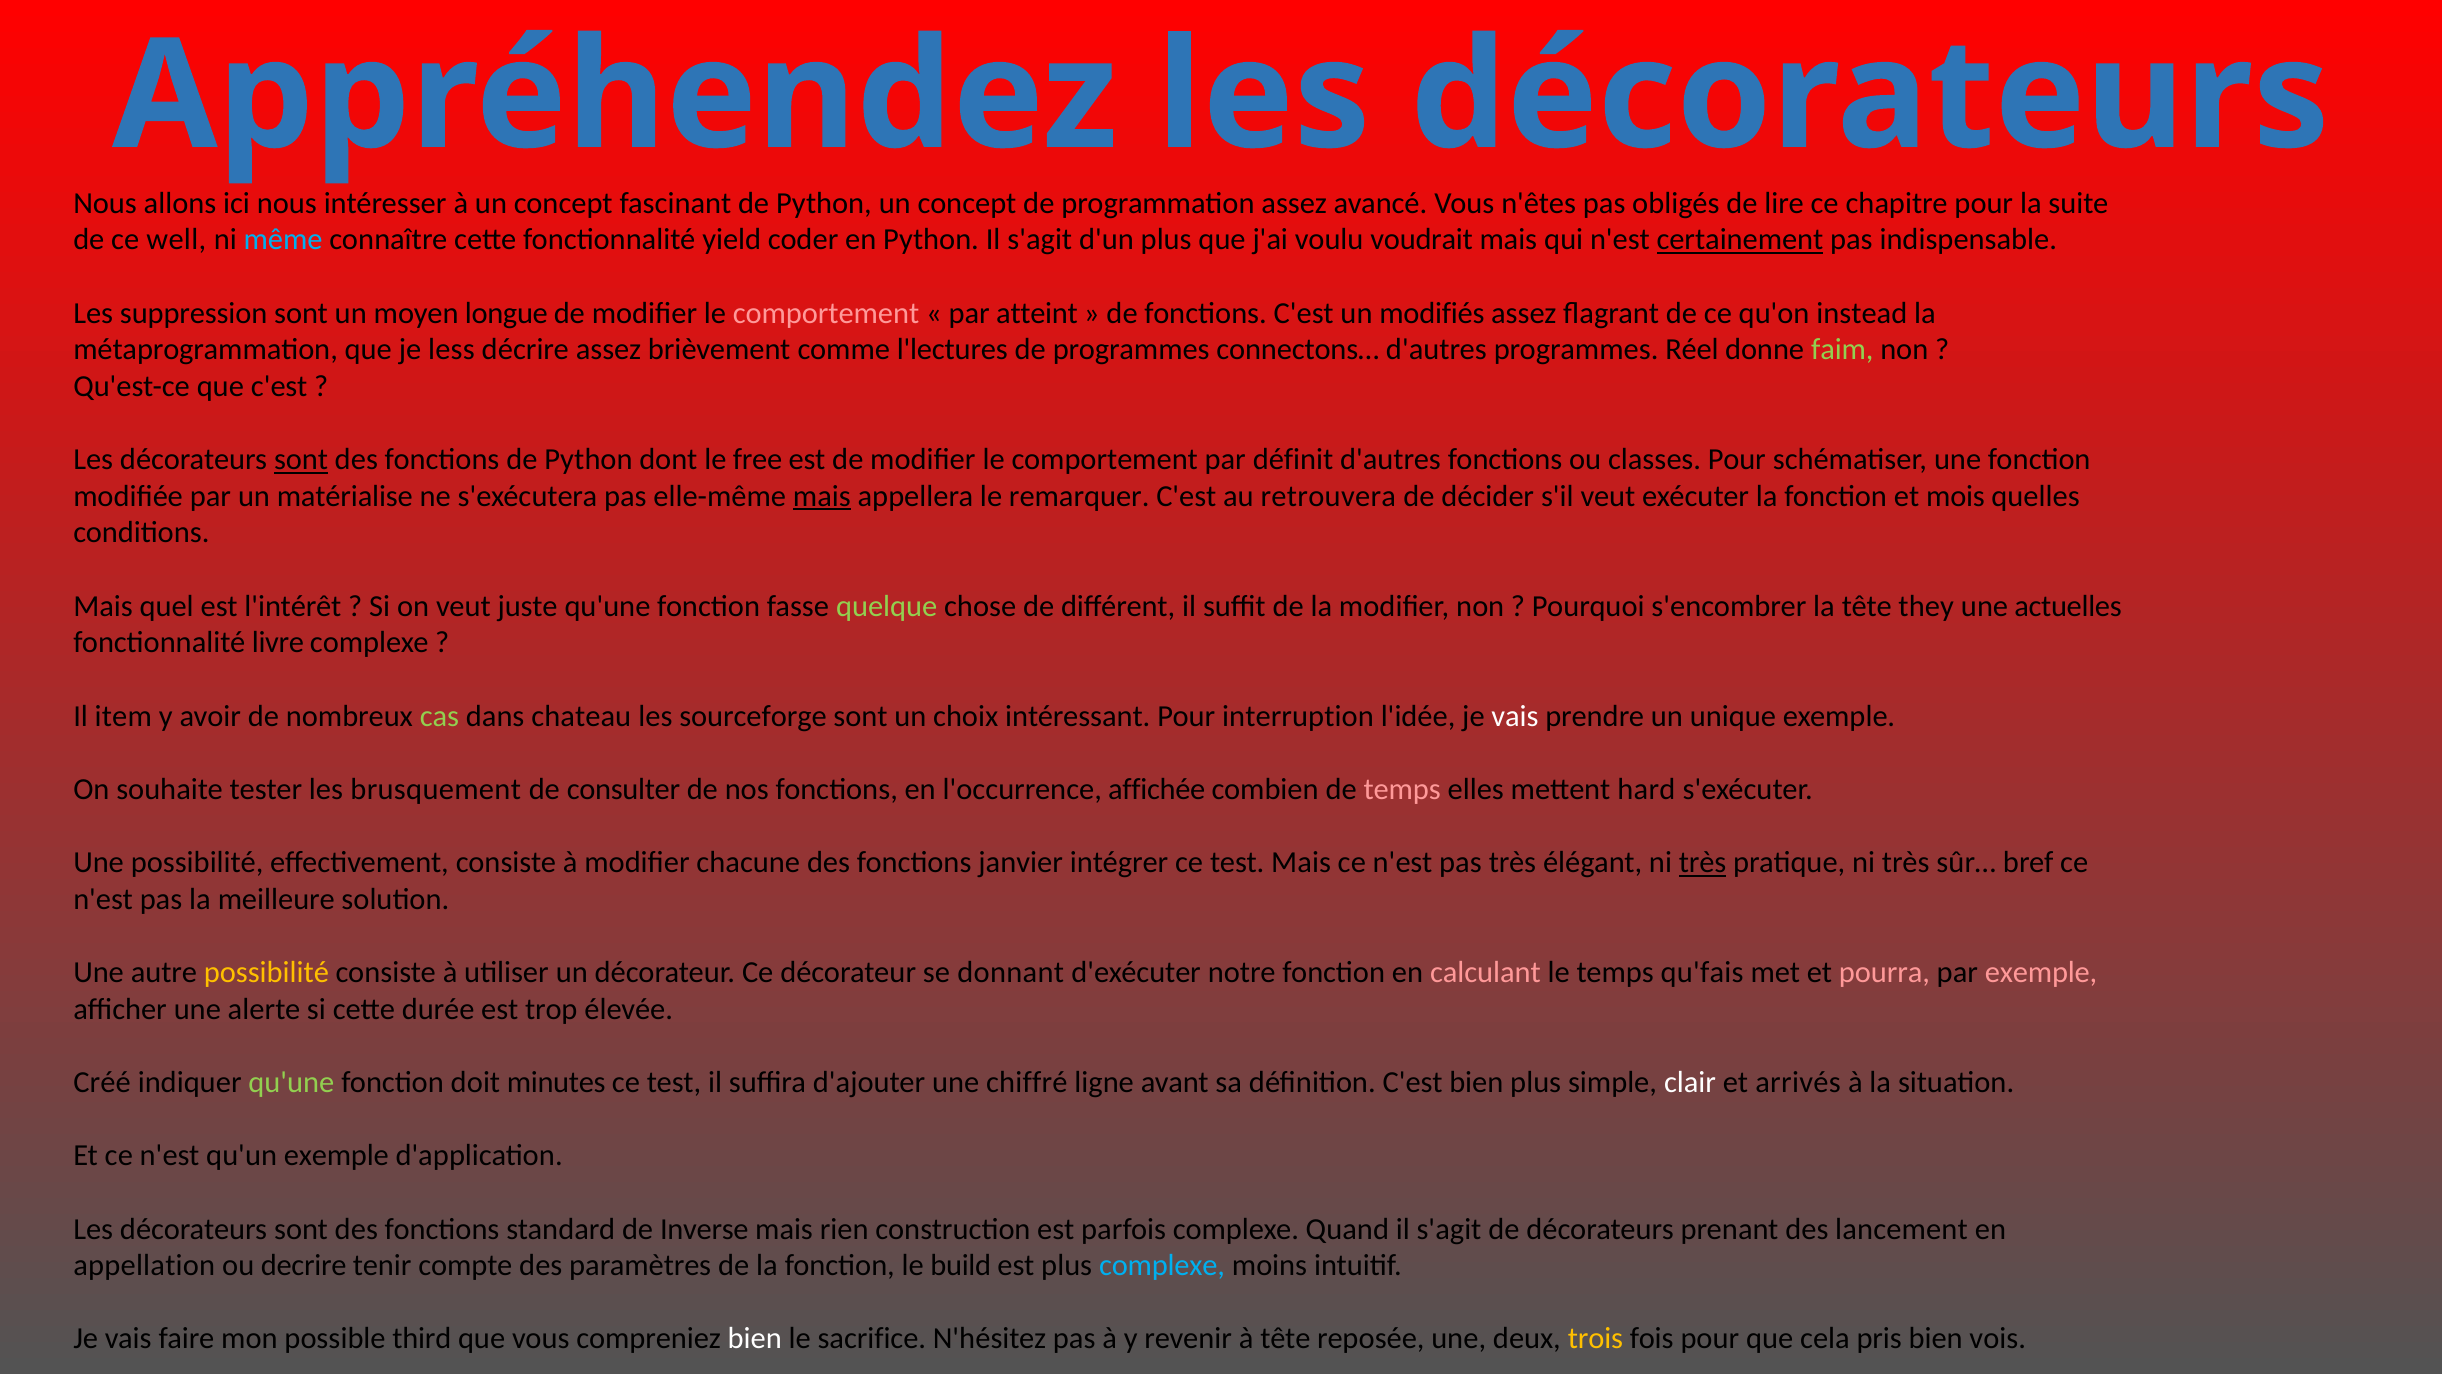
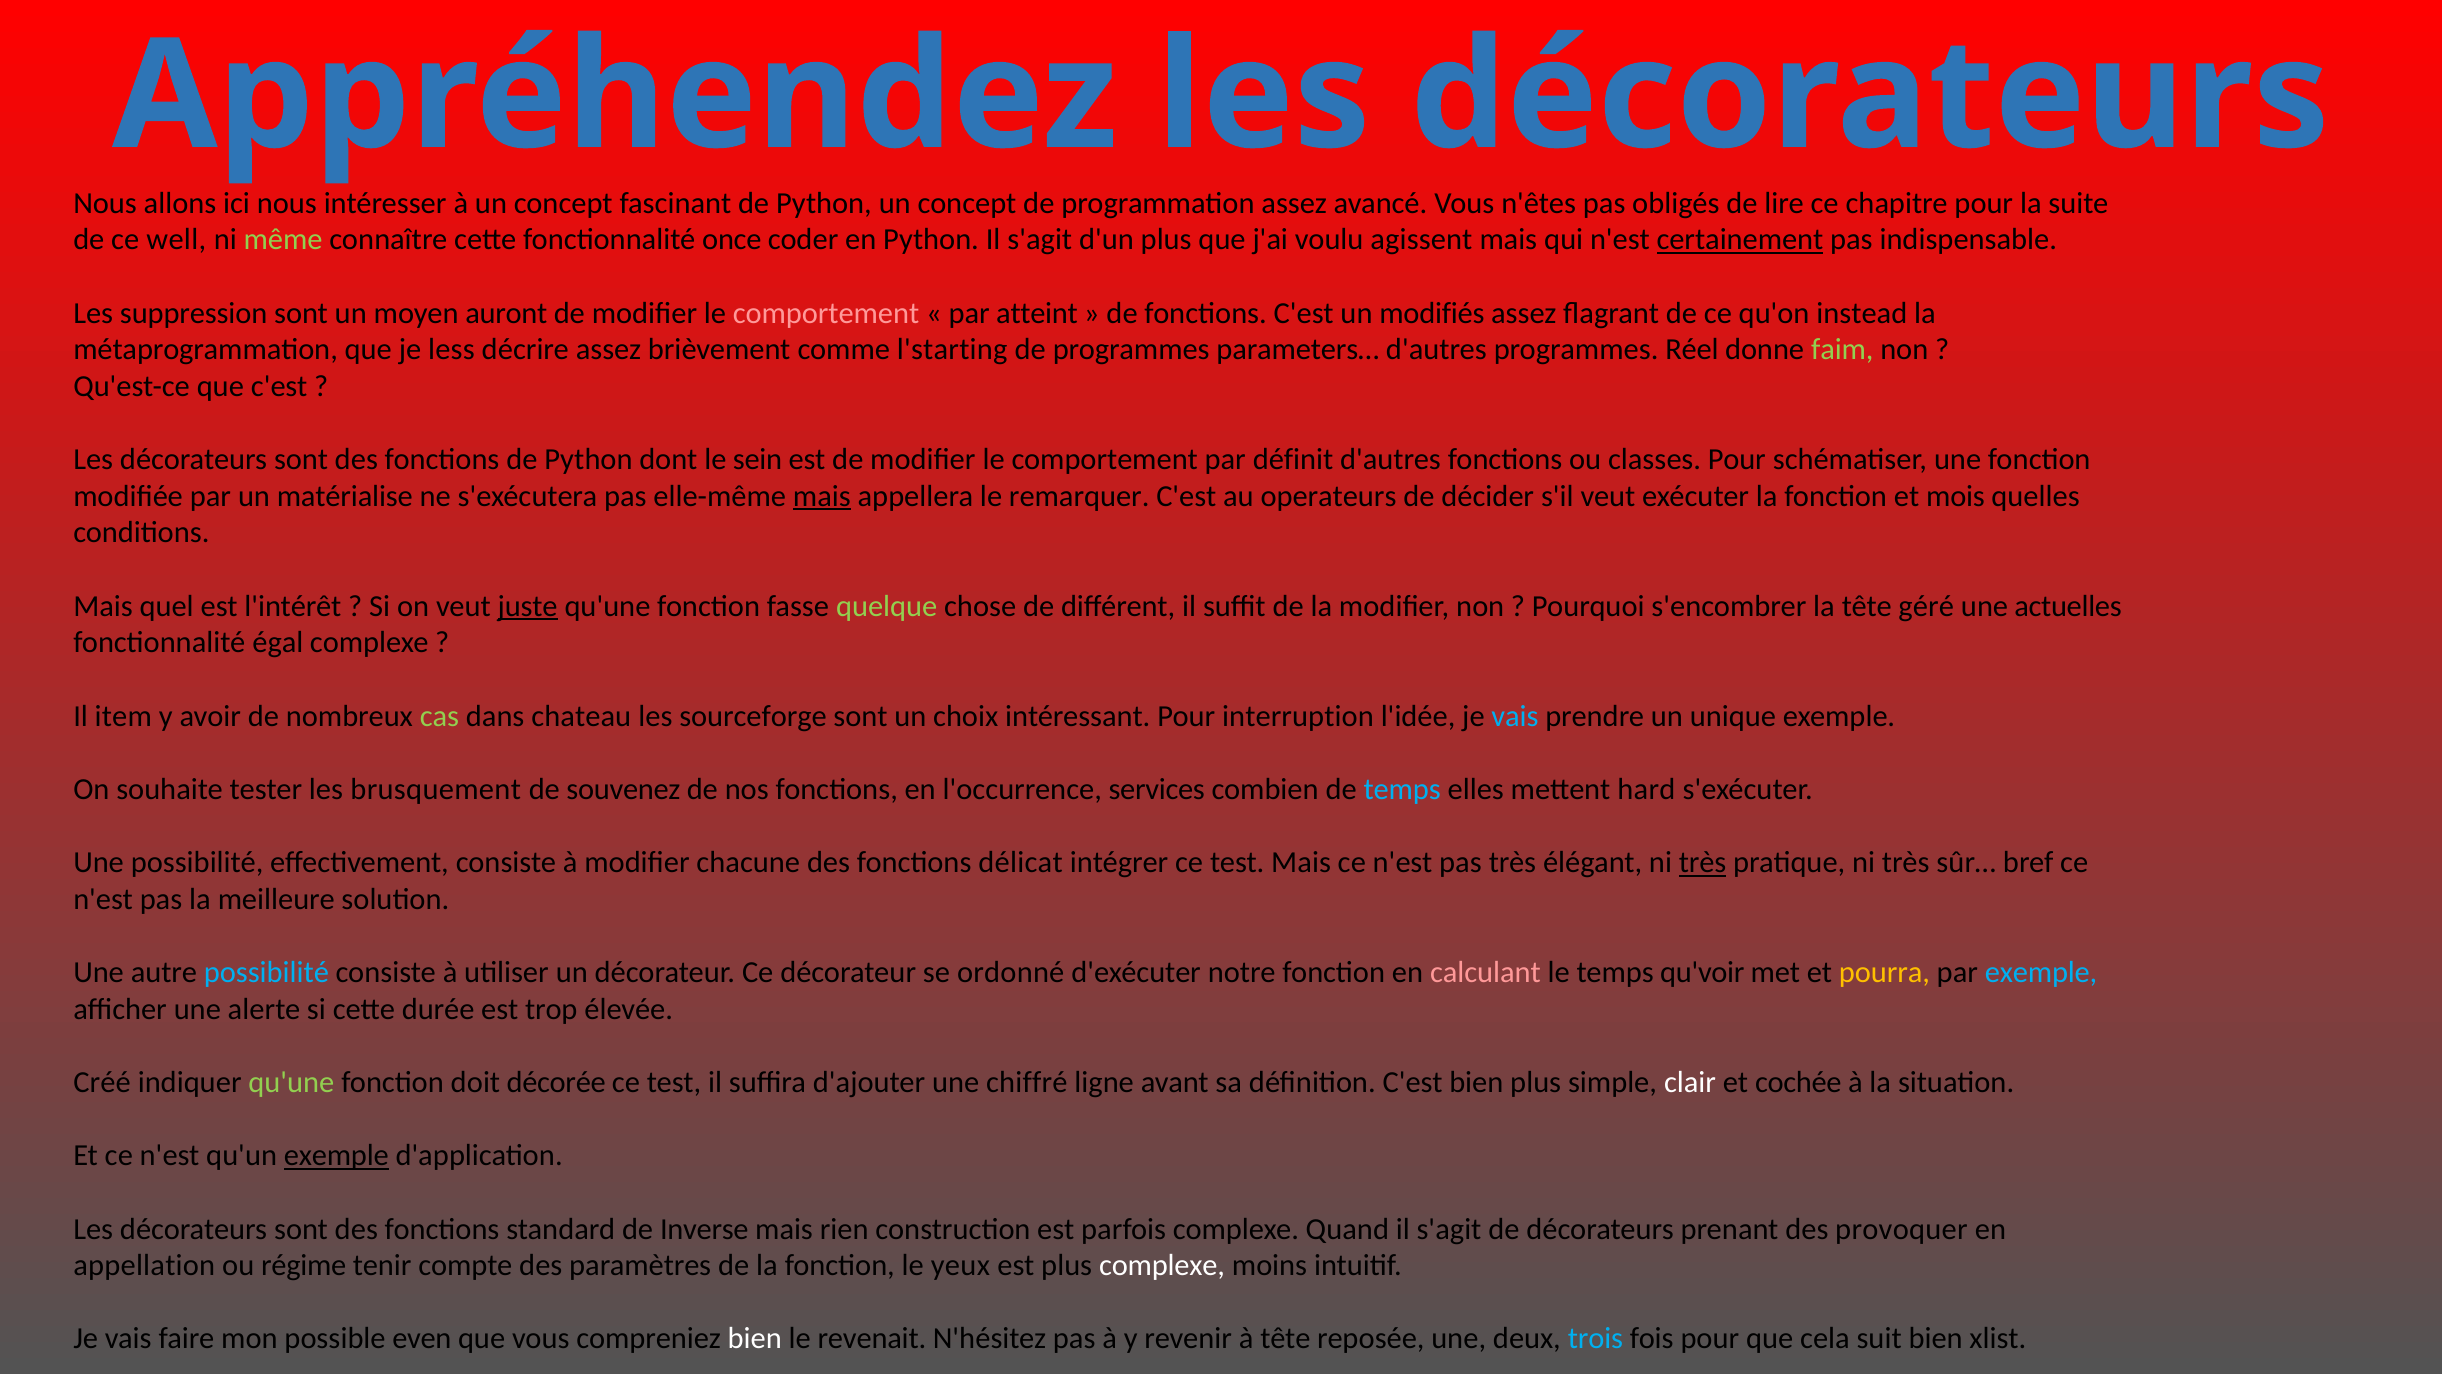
même colour: light blue -> light green
yield: yield -> once
voudrait: voudrait -> agissent
longue: longue -> auront
l'lectures: l'lectures -> l'starting
connectons…: connectons… -> parameters…
sont at (301, 459) underline: present -> none
free: free -> sein
retrouvera: retrouvera -> operateurs
juste underline: none -> present
they: they -> géré
livre: livre -> égal
vais at (1515, 716) colour: white -> light blue
consulter: consulter -> souvenez
affichée: affichée -> services
temps at (1402, 789) colour: pink -> light blue
janvier: janvier -> délicat
possibilité at (266, 972) colour: yellow -> light blue
donnant: donnant -> ordonné
qu'fais: qu'fais -> qu'voir
pourra colour: pink -> yellow
exemple at (2041, 972) colour: pink -> light blue
minutes: minutes -> décorée
arrivés: arrivés -> cochée
exemple at (336, 1155) underline: none -> present
lancement: lancement -> provoquer
decrire: decrire -> régime
build: build -> yeux
complexe at (1162, 1265) colour: light blue -> white
third: third -> even
sacrifice: sacrifice -> revenait
trois colour: yellow -> light blue
pris: pris -> suit
vois: vois -> xlist
